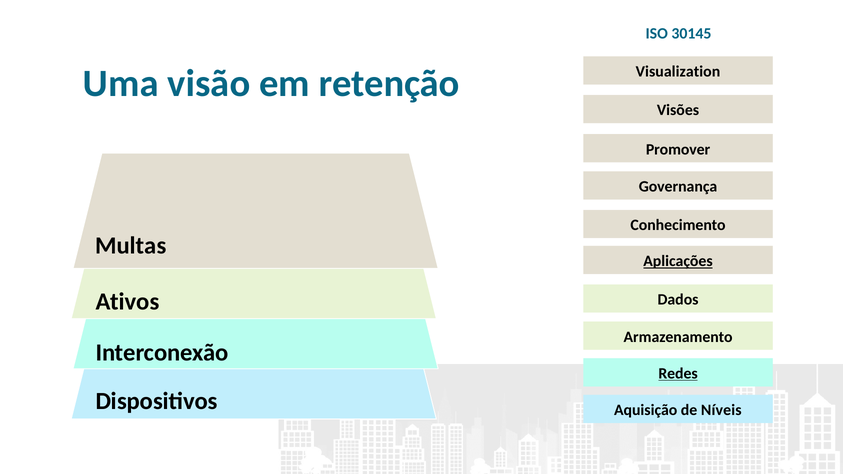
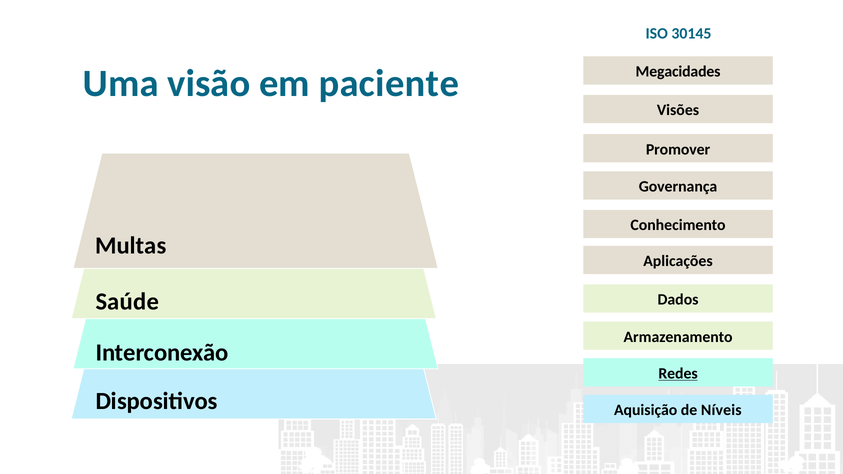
Visualization: Visualization -> Megacidades
retenção: retenção -> paciente
Aplicações underline: present -> none
Ativos: Ativos -> Saúde
